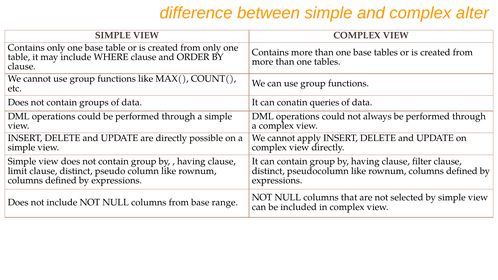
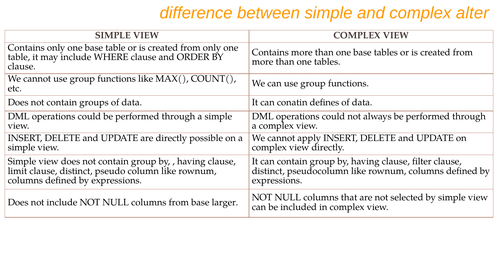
queries: queries -> defines
range: range -> larger
